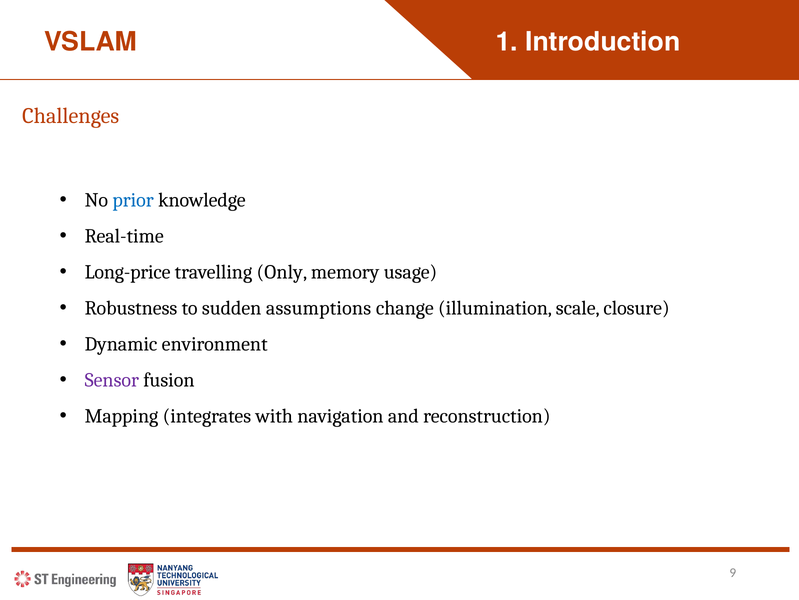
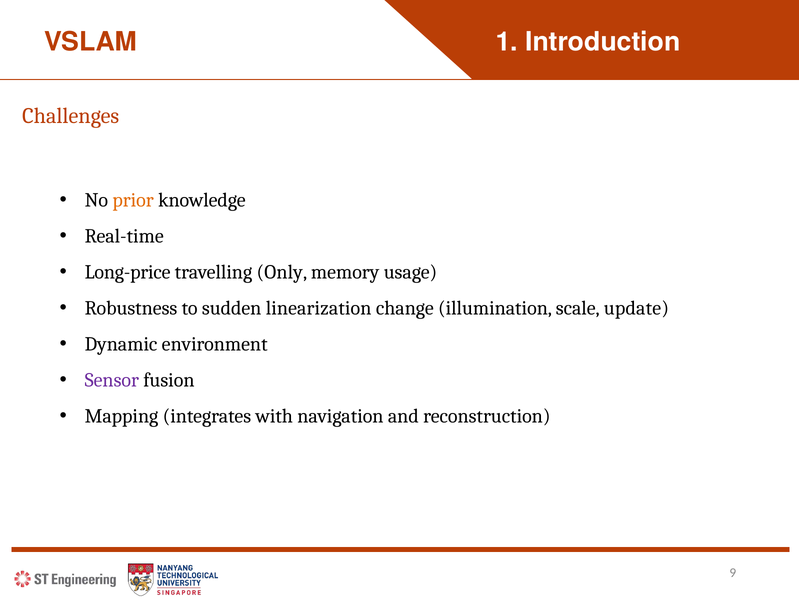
prior colour: blue -> orange
assumptions: assumptions -> linearization
closure: closure -> update
